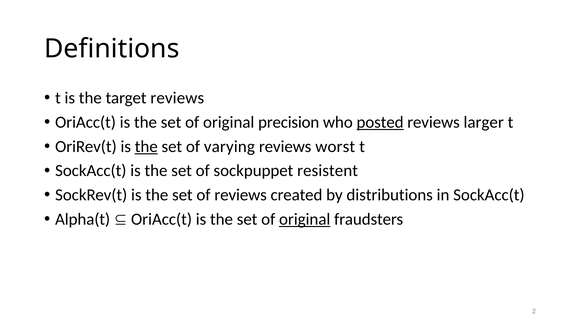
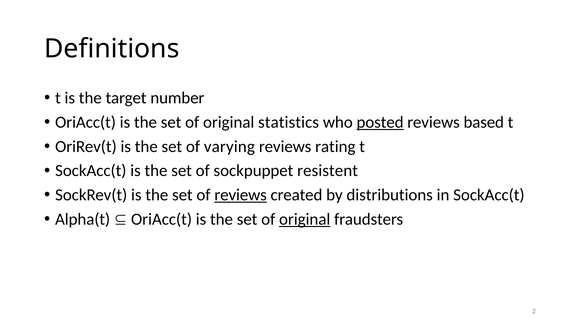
target reviews: reviews -> number
precision: precision -> statistics
larger: larger -> based
the at (146, 147) underline: present -> none
worst: worst -> rating
reviews at (241, 195) underline: none -> present
